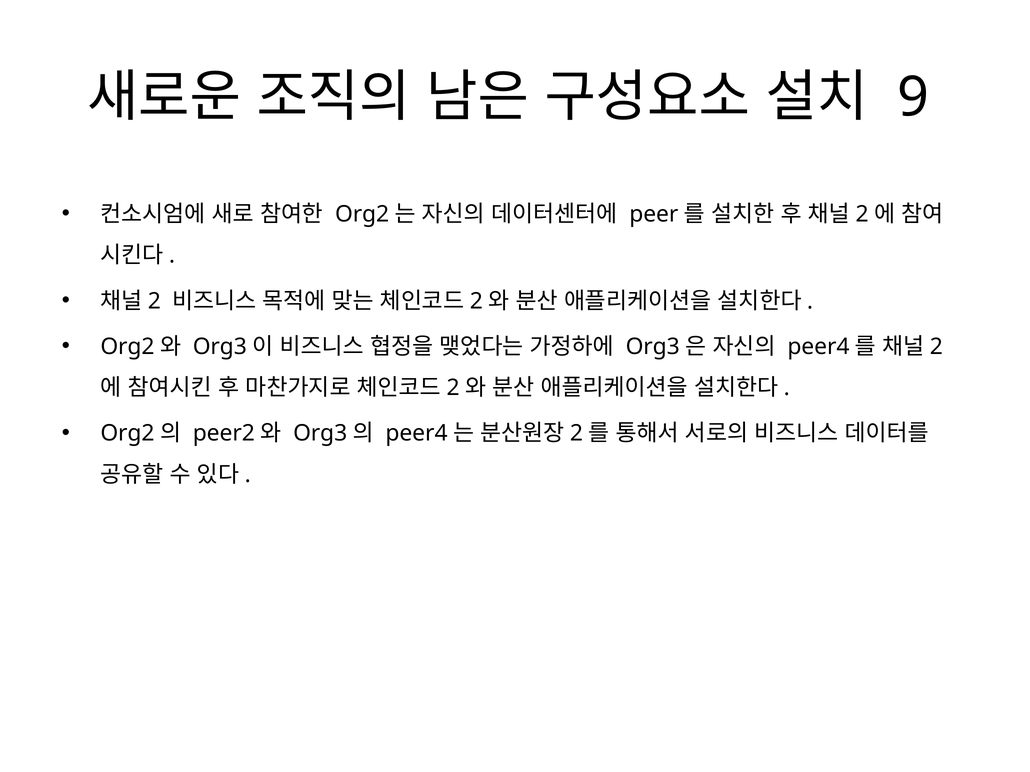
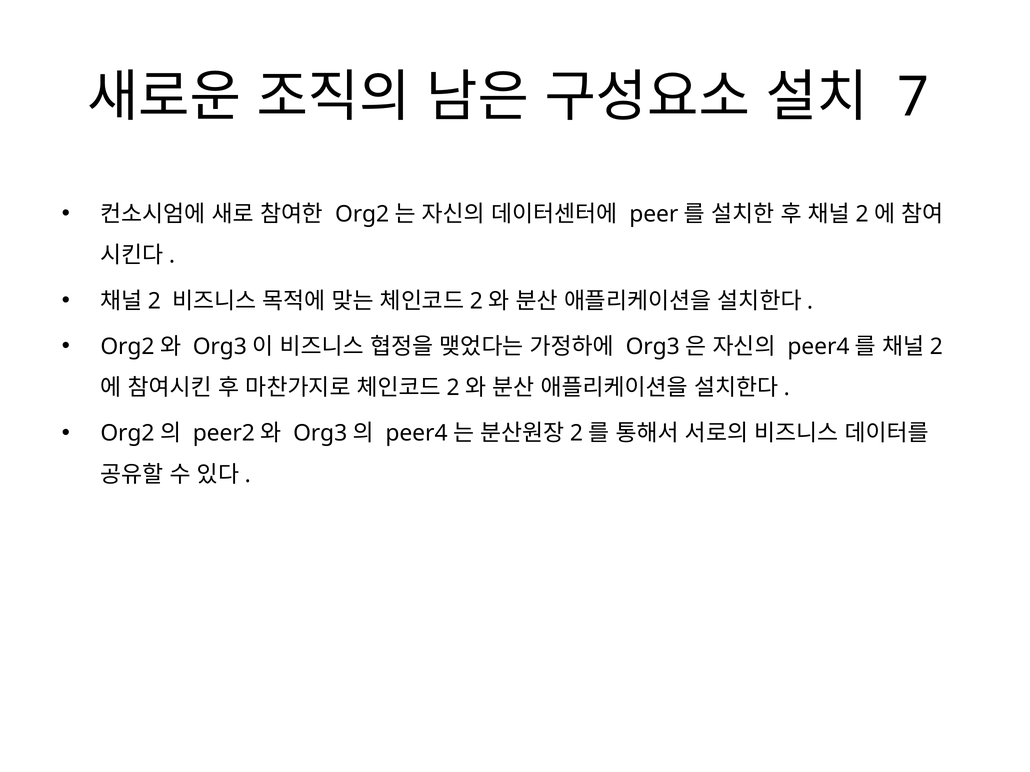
9: 9 -> 7
